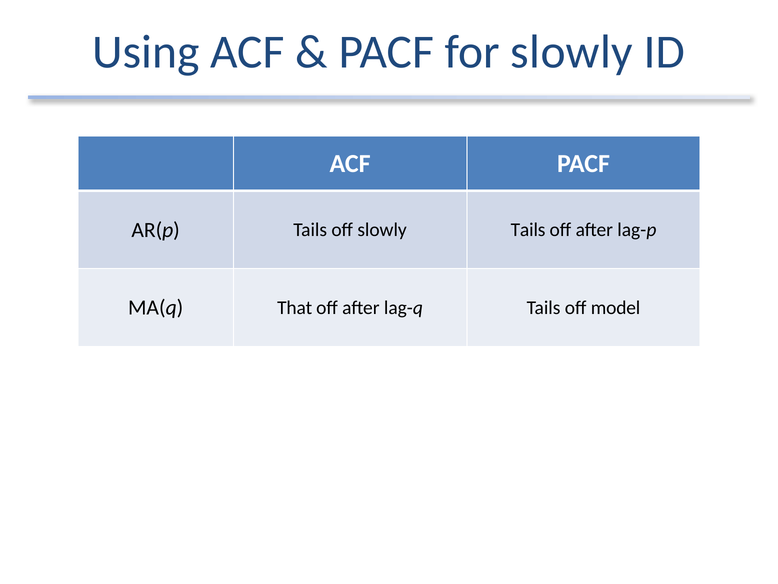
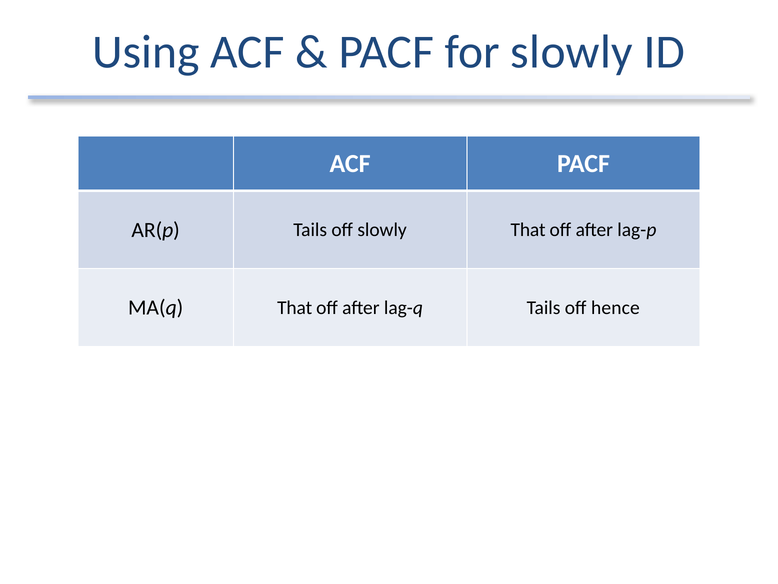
slowly Tails: Tails -> That
model: model -> hence
